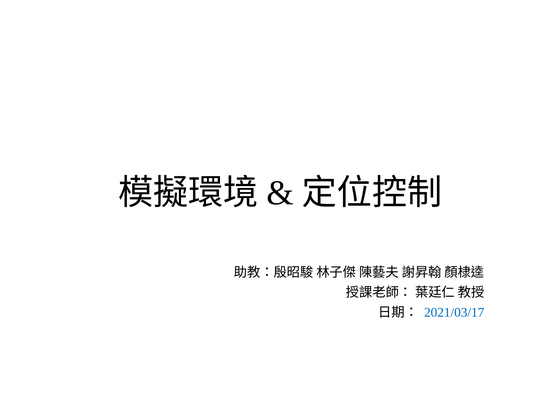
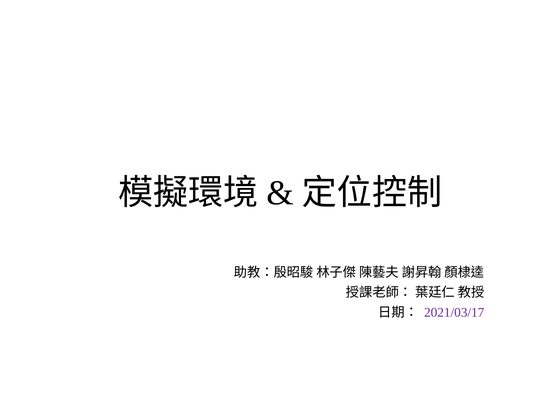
2021/03/17 colour: blue -> purple
